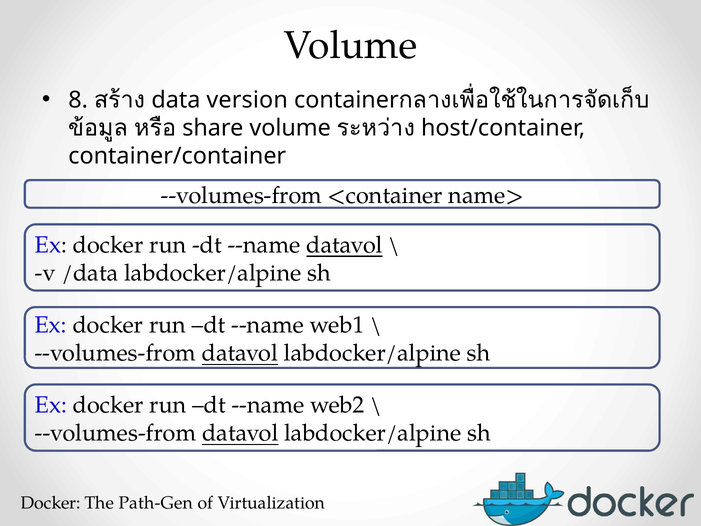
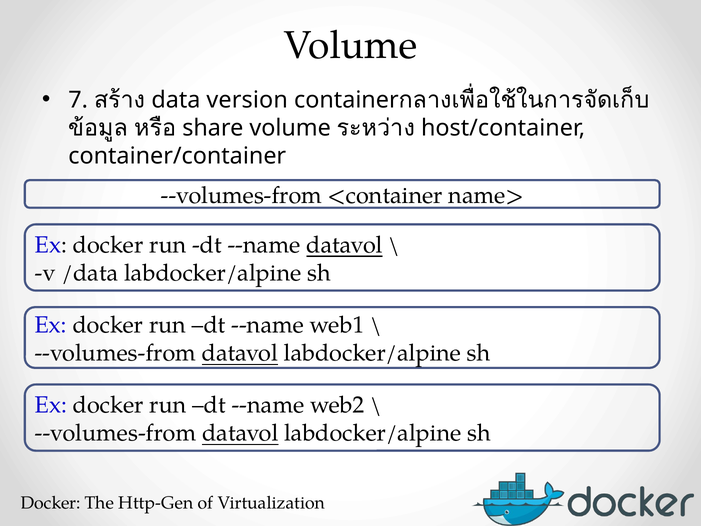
8: 8 -> 7
Path-Gen: Path-Gen -> Http-Gen
